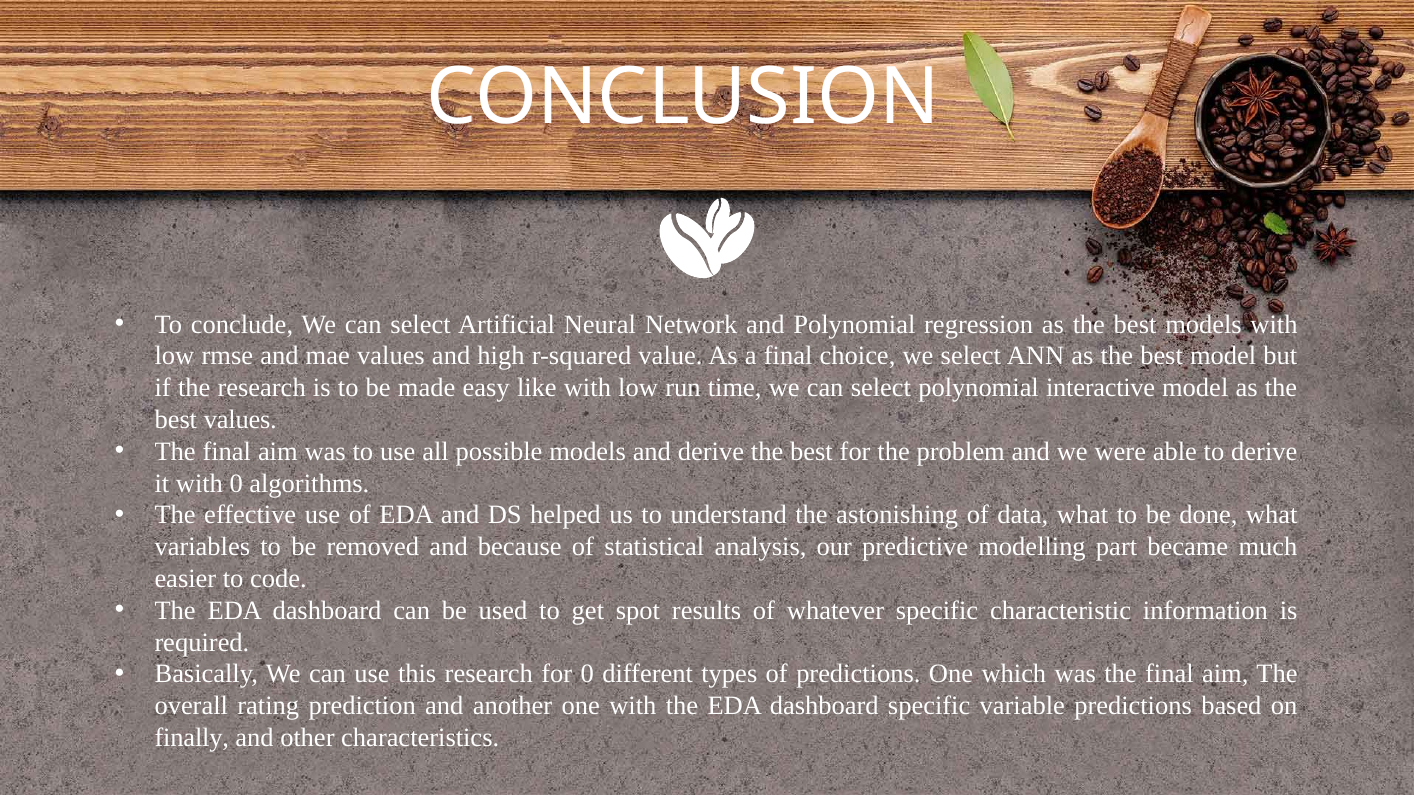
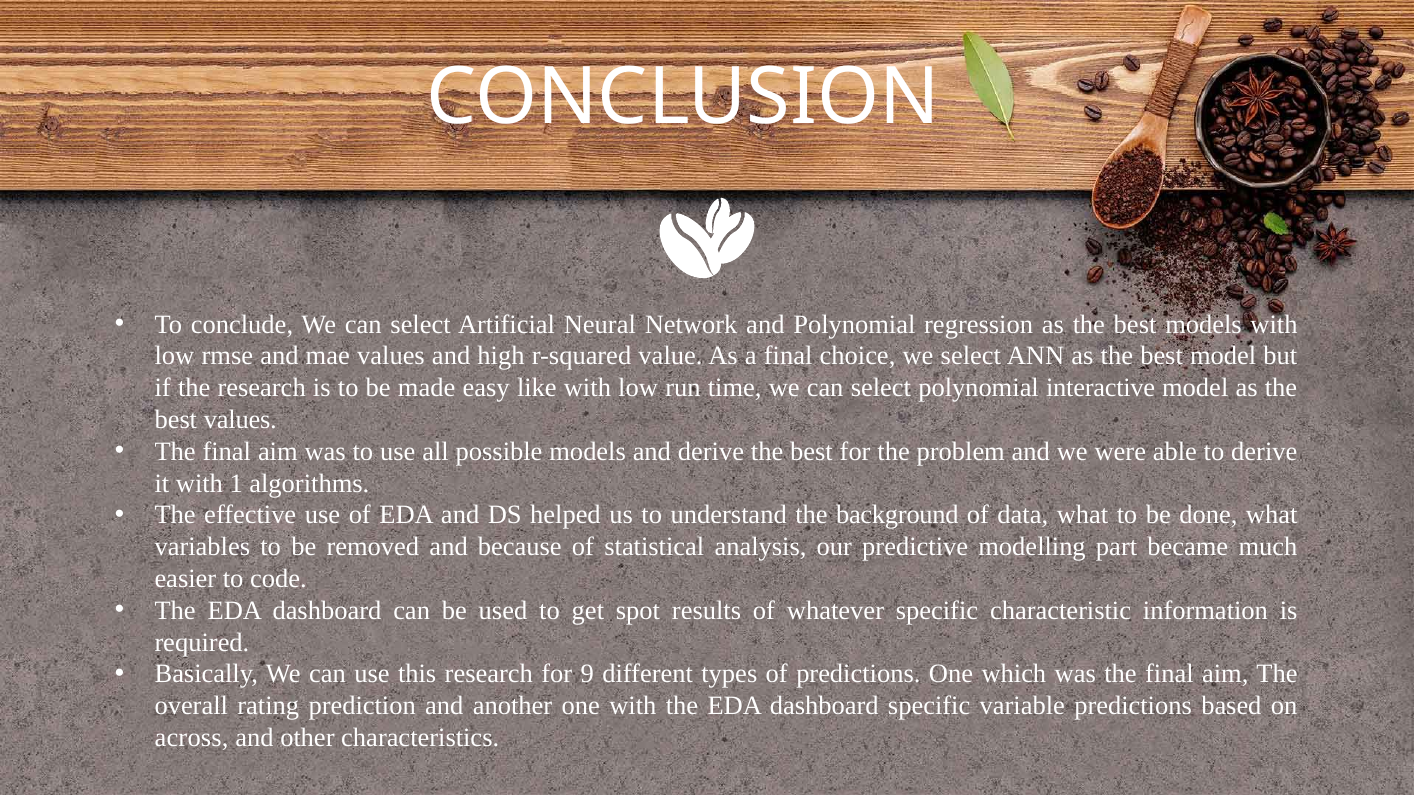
with 0: 0 -> 1
astonishing: astonishing -> background
for 0: 0 -> 9
finally: finally -> across
